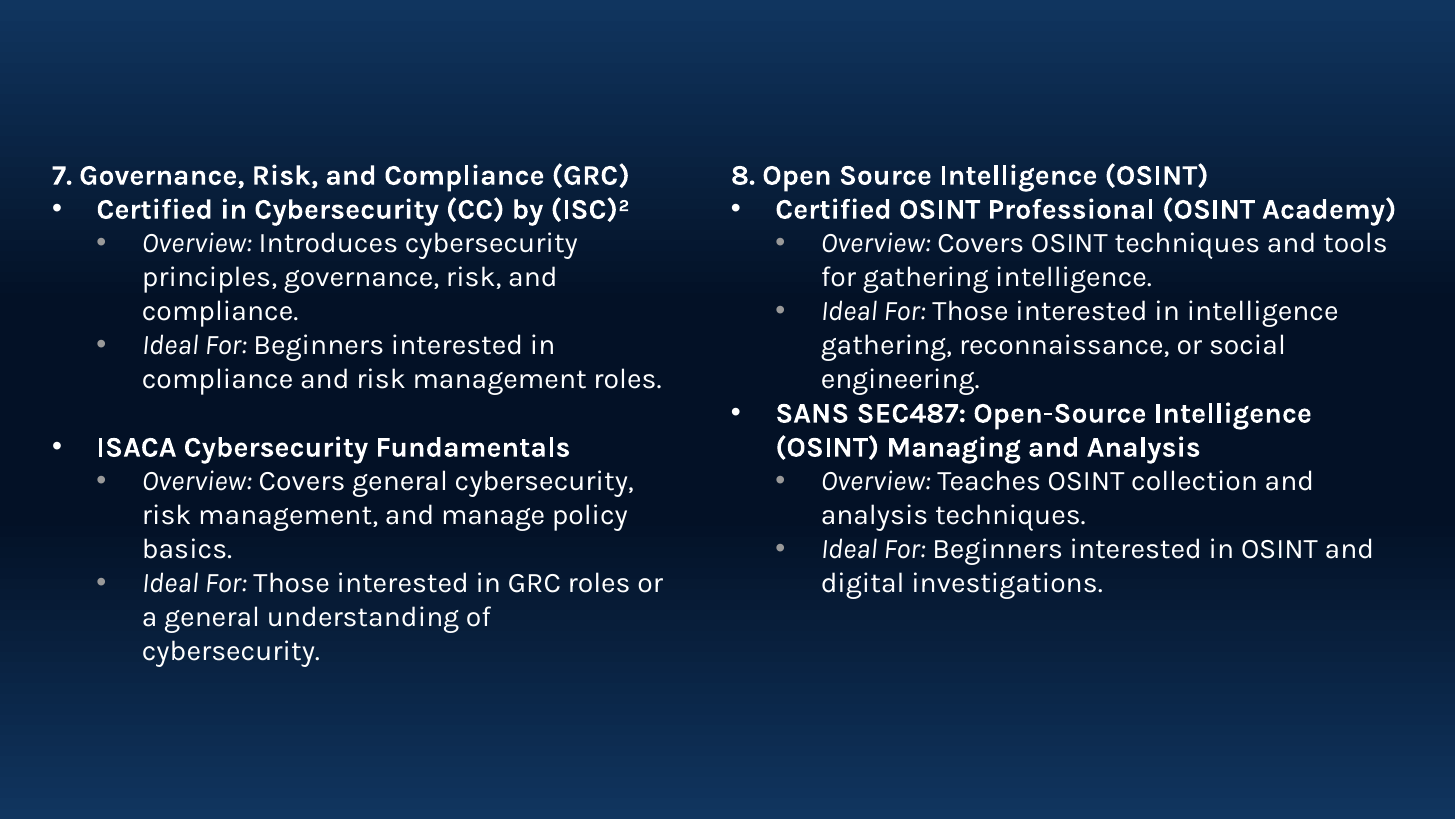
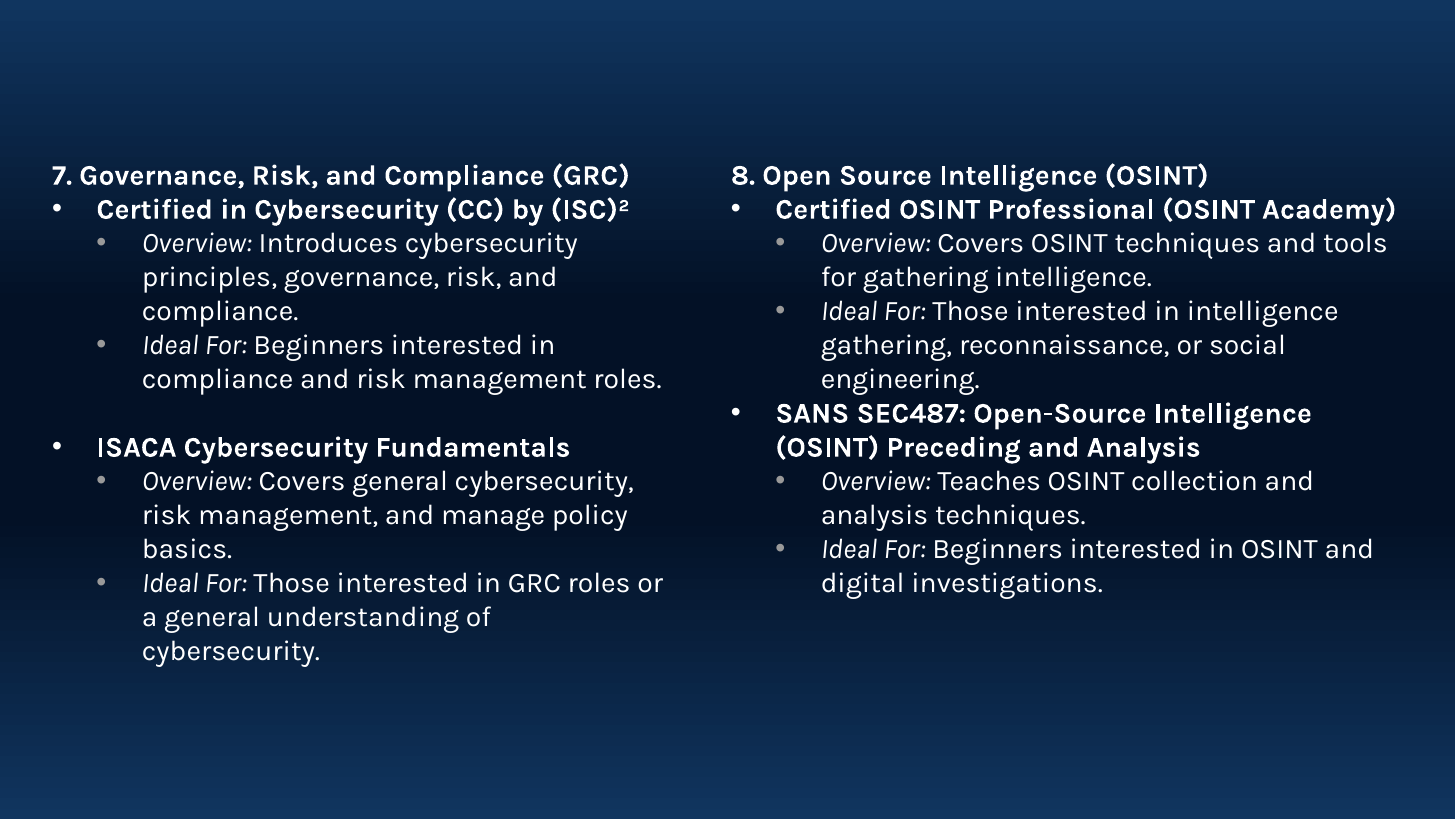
Managing: Managing -> Preceding
